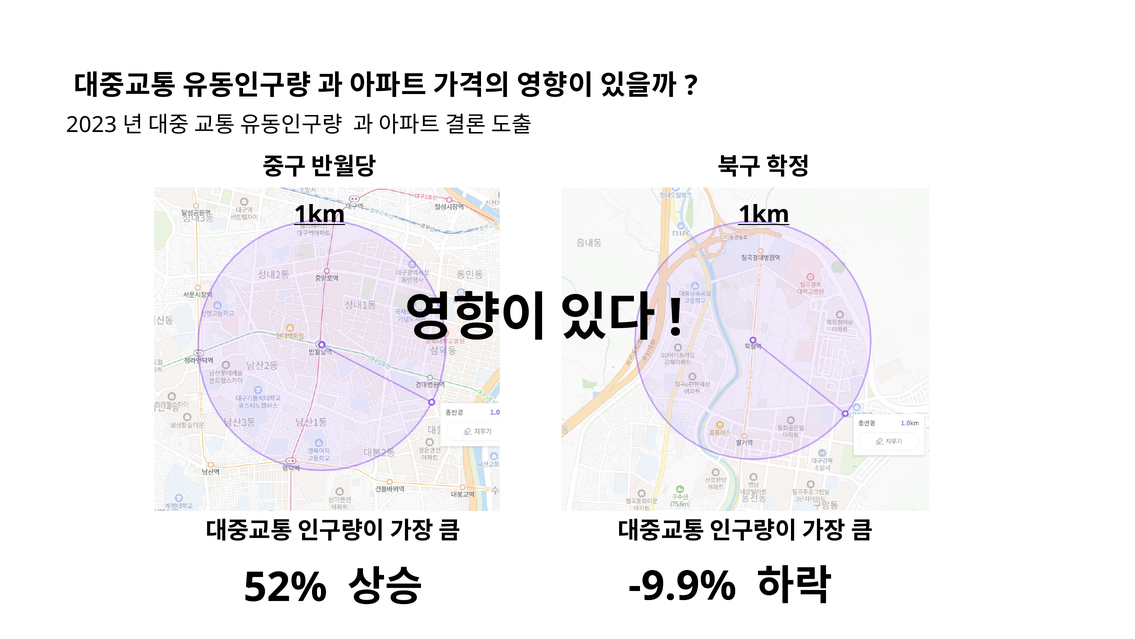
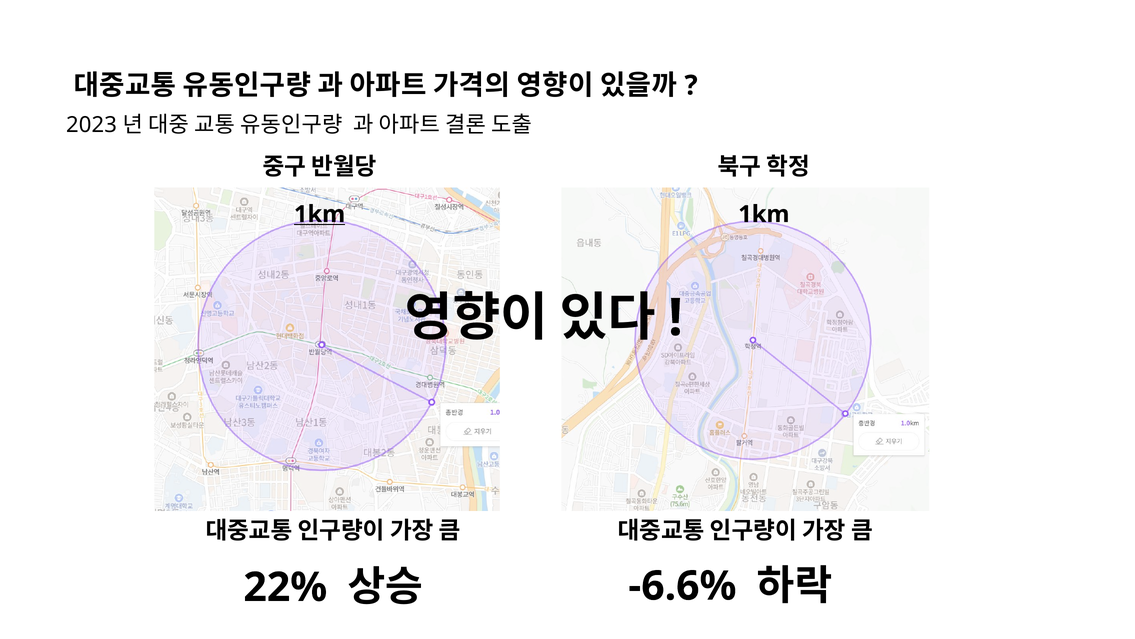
1km at (764, 214) underline: present -> none
52%: 52% -> 22%
-9.9%: -9.9% -> -6.6%
